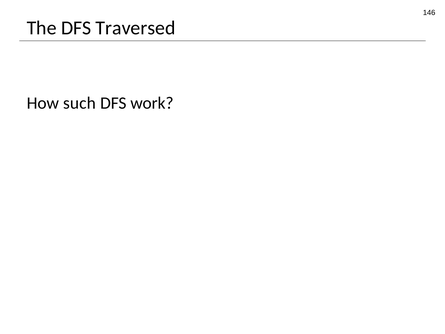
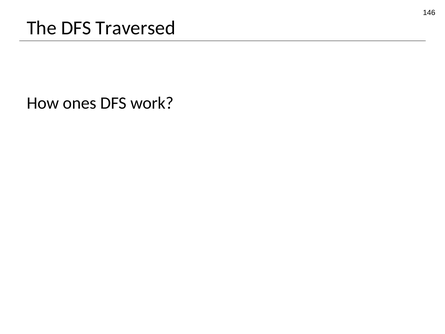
such: such -> ones
